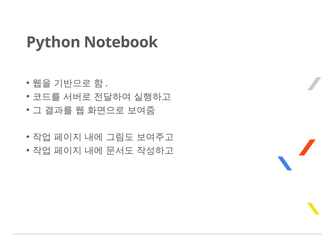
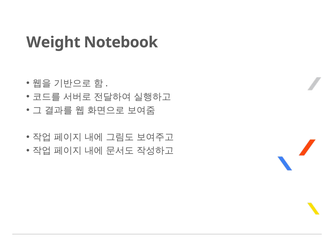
Python: Python -> Weight
